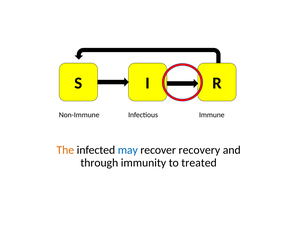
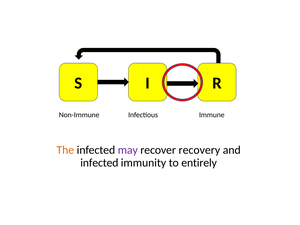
may colour: blue -> purple
through at (99, 163): through -> infected
treated: treated -> entirely
